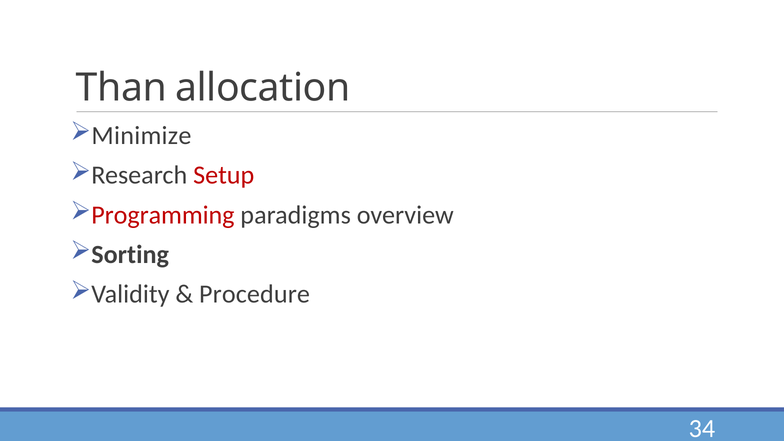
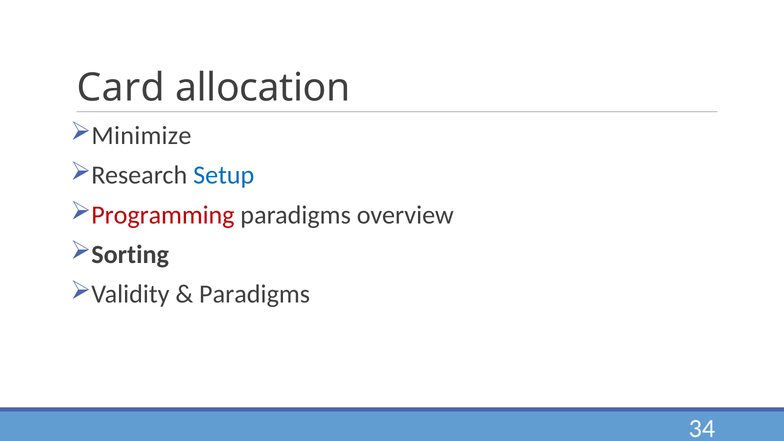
Than: Than -> Card
Setup colour: red -> blue
Procedure at (255, 294): Procedure -> Paradigms
